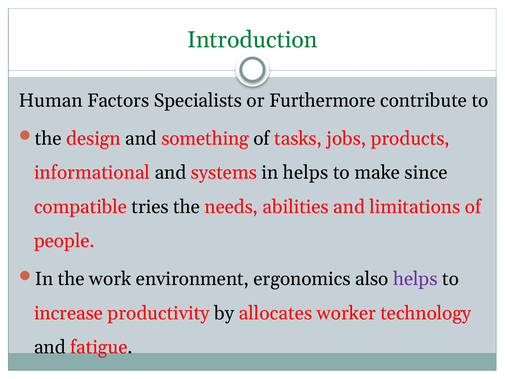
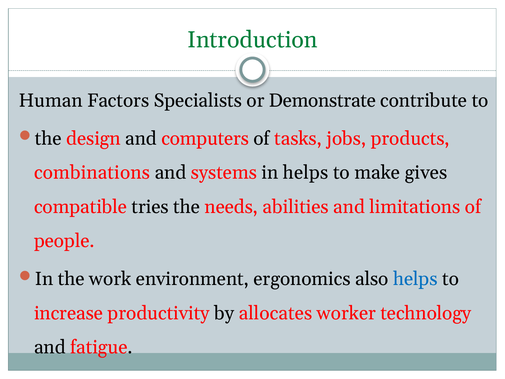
Furthermore: Furthermore -> Demonstrate
something: something -> computers
informational: informational -> combinations
since: since -> gives
helps at (415, 279) colour: purple -> blue
